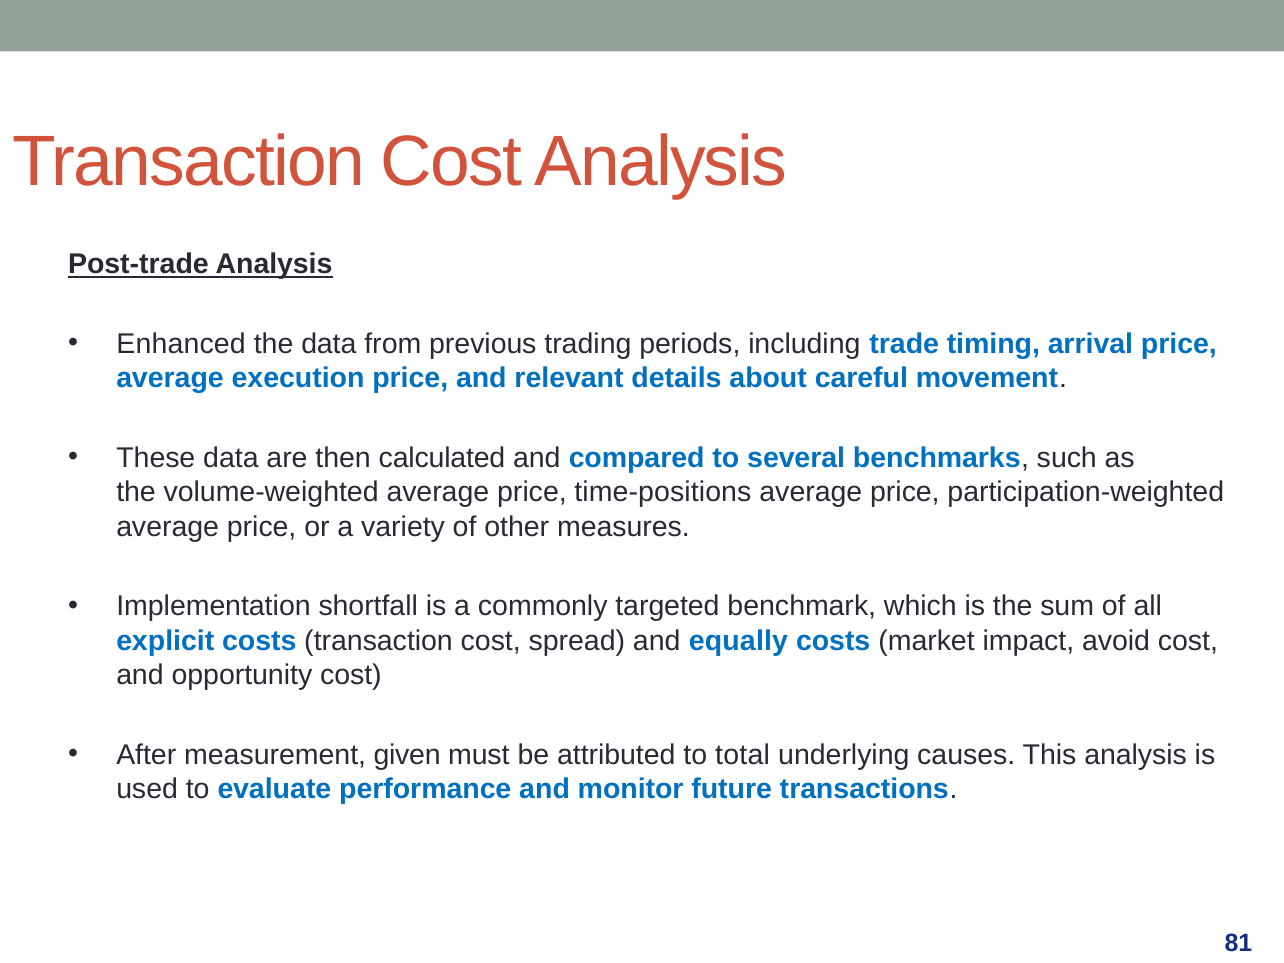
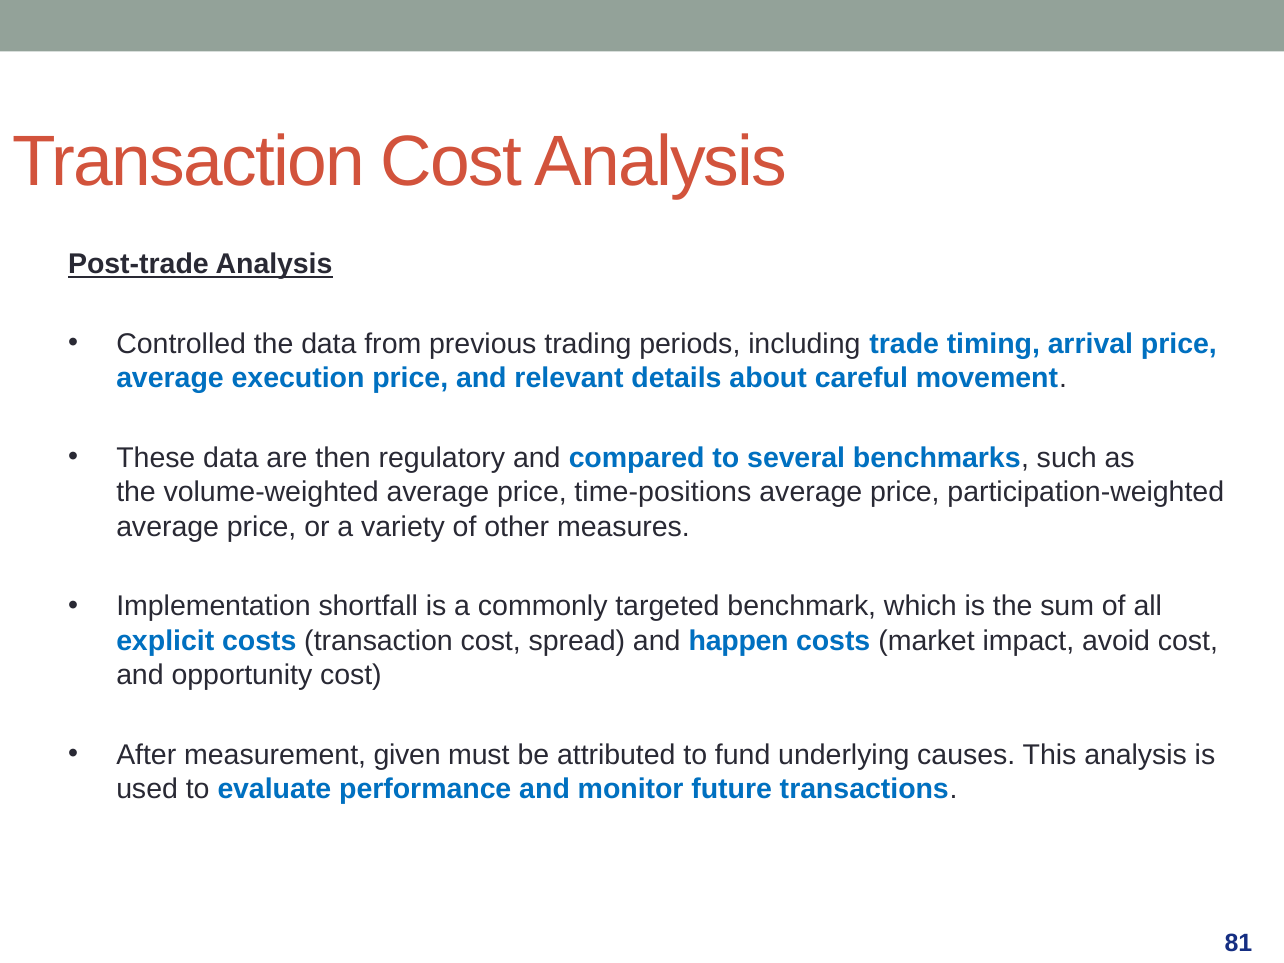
Enhanced: Enhanced -> Controlled
calculated: calculated -> regulatory
equally: equally -> happen
total: total -> fund
